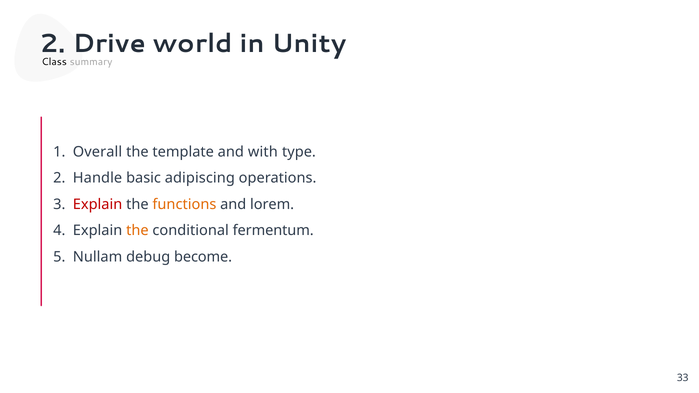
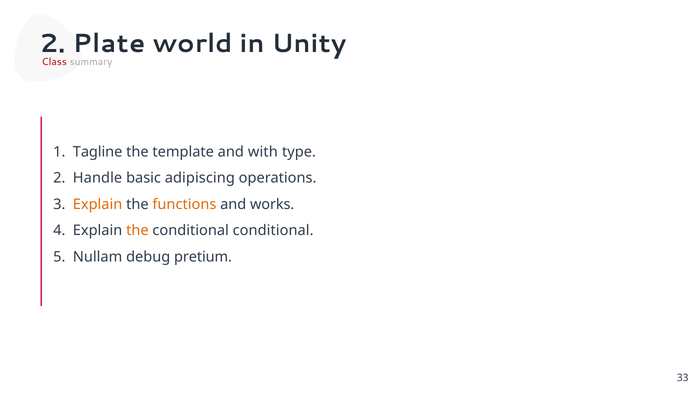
Drive: Drive -> Plate
Class colour: black -> red
Overall: Overall -> Tagline
Explain at (98, 204) colour: red -> orange
lorem: lorem -> works
conditional fermentum: fermentum -> conditional
become: become -> pretium
